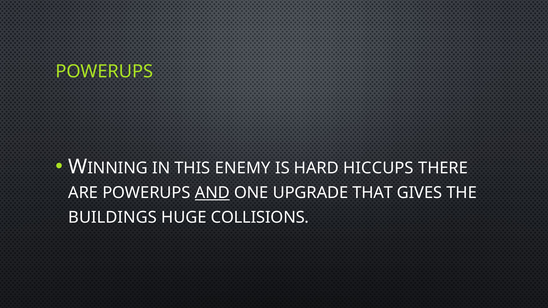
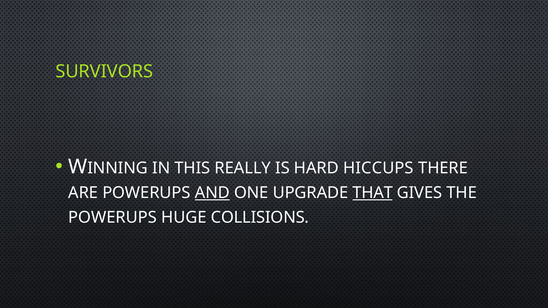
POWERUPS at (104, 71): POWERUPS -> SURVIVORS
ENEMY: ENEMY -> REALLY
THAT underline: none -> present
BUILDINGS at (113, 218): BUILDINGS -> POWERUPS
